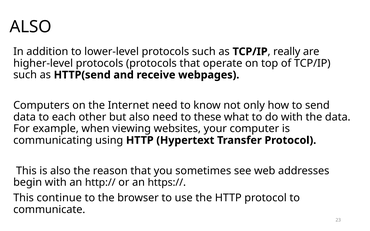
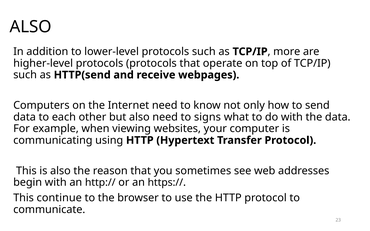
really: really -> more
these: these -> signs
